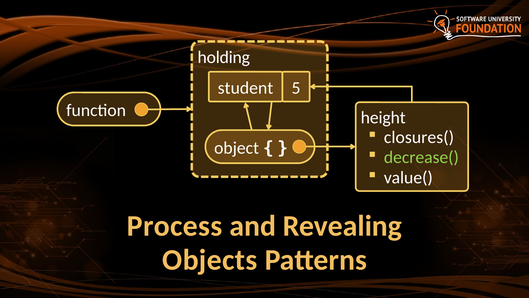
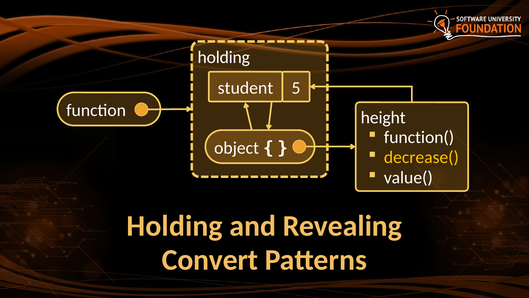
closures(: closures( -> function(
decrease( colour: light green -> yellow
Process at (175, 226): Process -> Holding
Objects: Objects -> Convert
